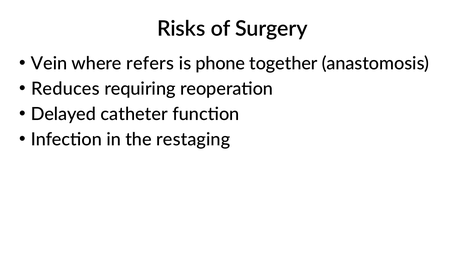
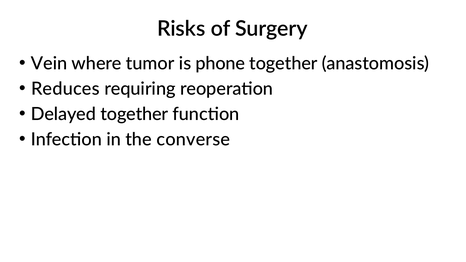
refers: refers -> tumor
Delayed catheter: catheter -> together
restaging: restaging -> converse
